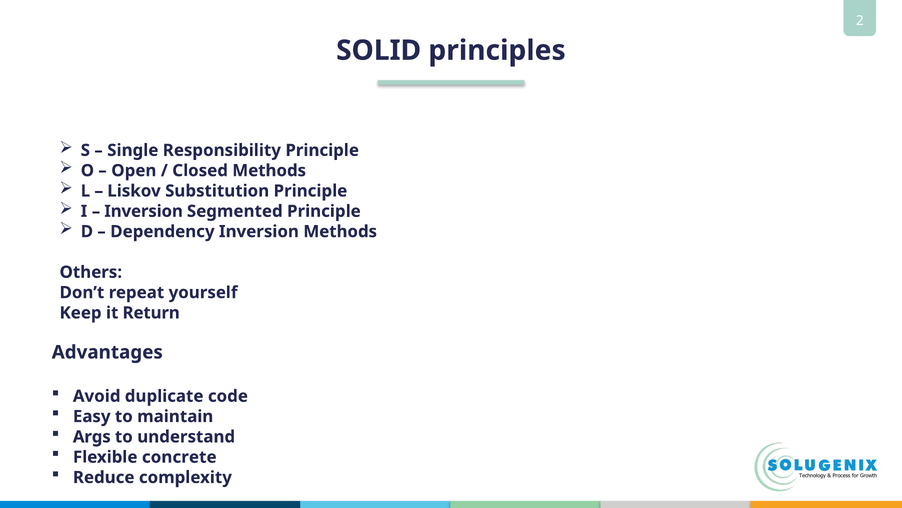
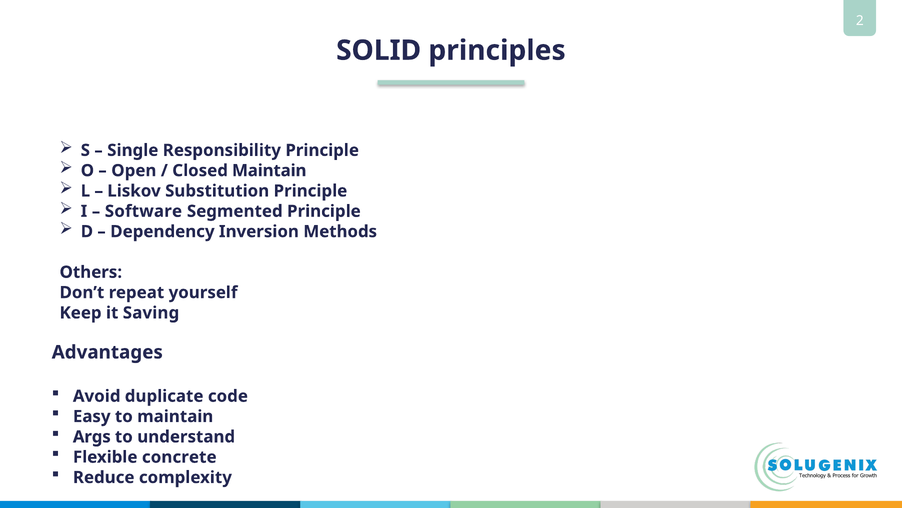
Closed Methods: Methods -> Maintain
Inversion at (144, 211): Inversion -> Software
Return: Return -> Saving
